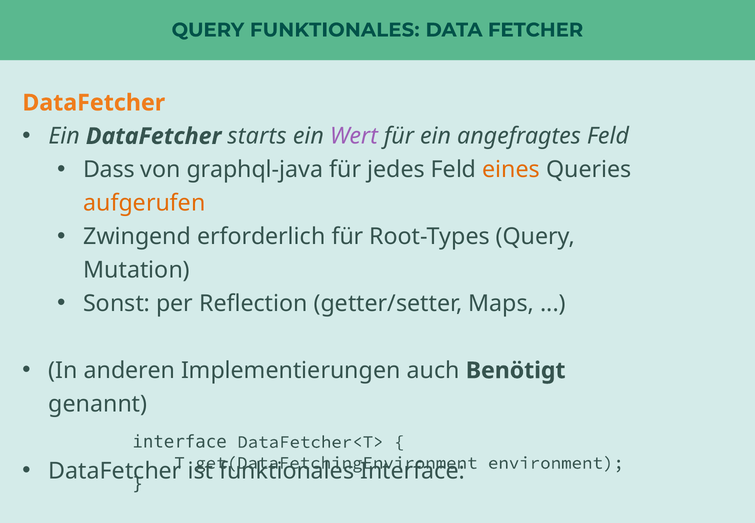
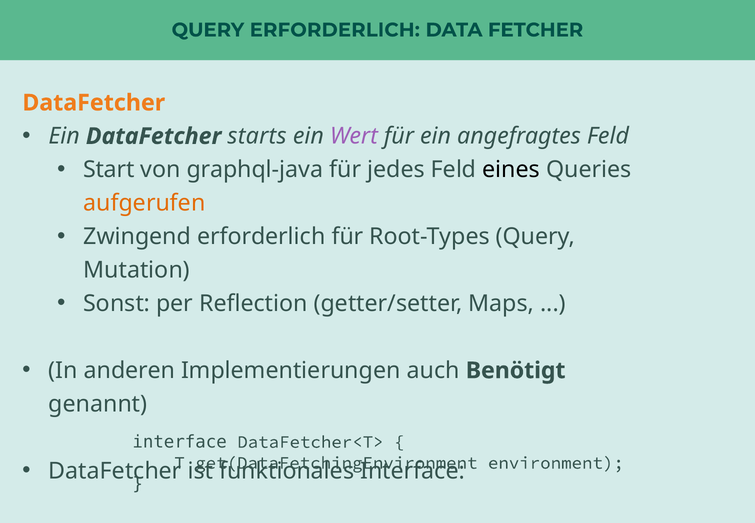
QUERY FUNKTIONALES: FUNKTIONALES -> ERFORDERLICH
Dass: Dass -> Start
eines colour: orange -> black
